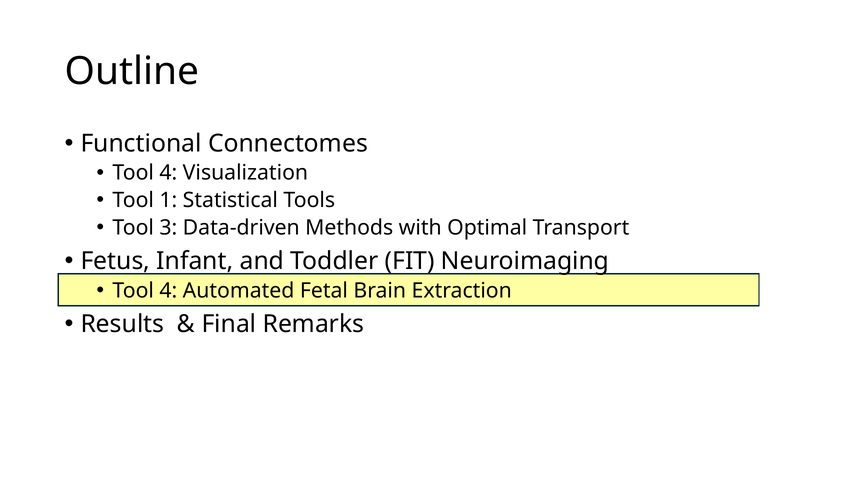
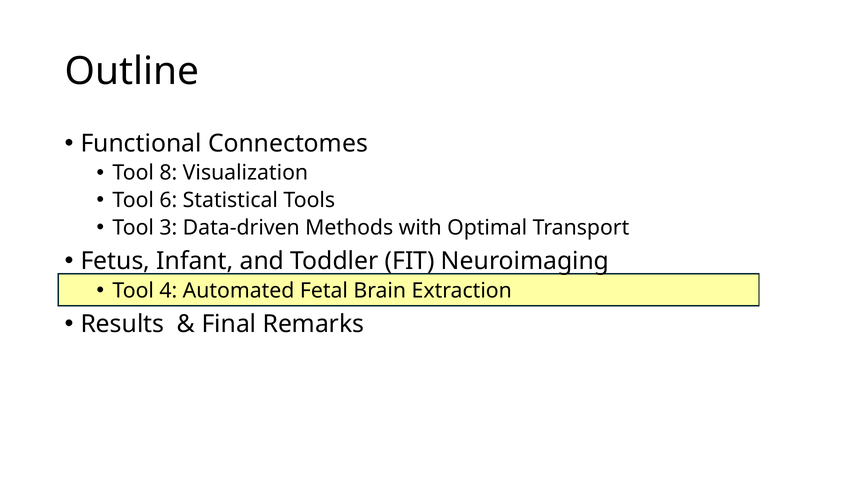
4 at (168, 173): 4 -> 8
1: 1 -> 6
